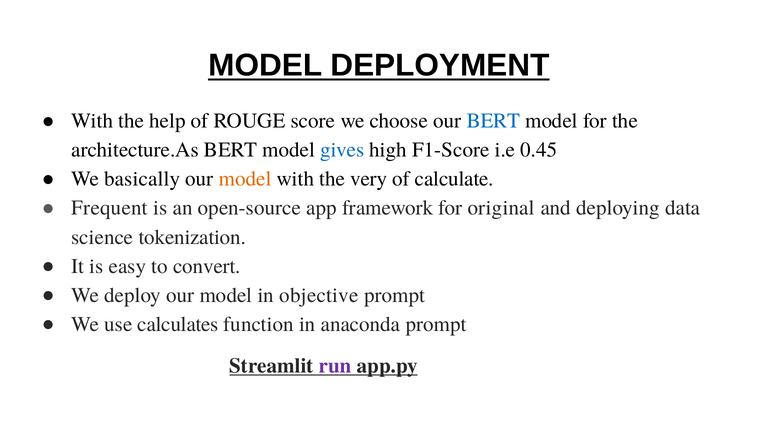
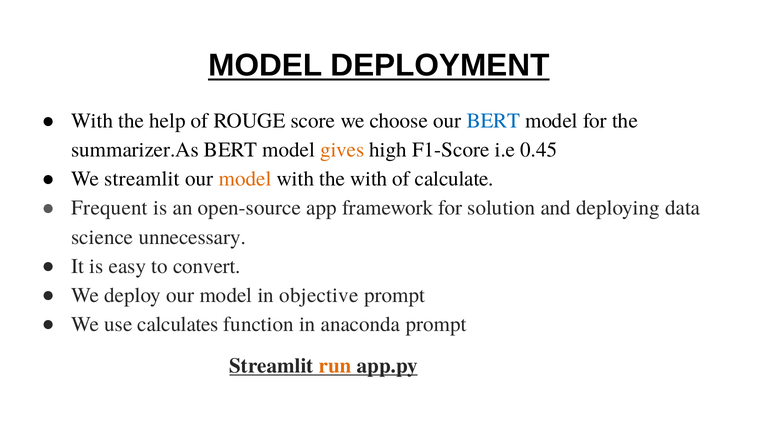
architecture.As: architecture.As -> summarizer.As
gives colour: blue -> orange
We basically: basically -> streamlit
the very: very -> with
original: original -> solution
tokenization: tokenization -> unnecessary
run colour: purple -> orange
